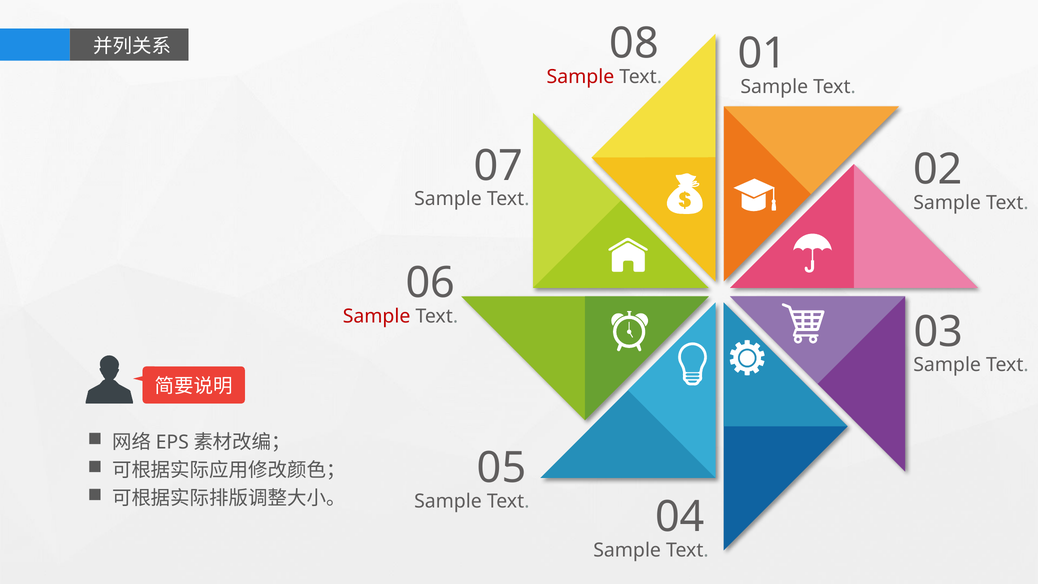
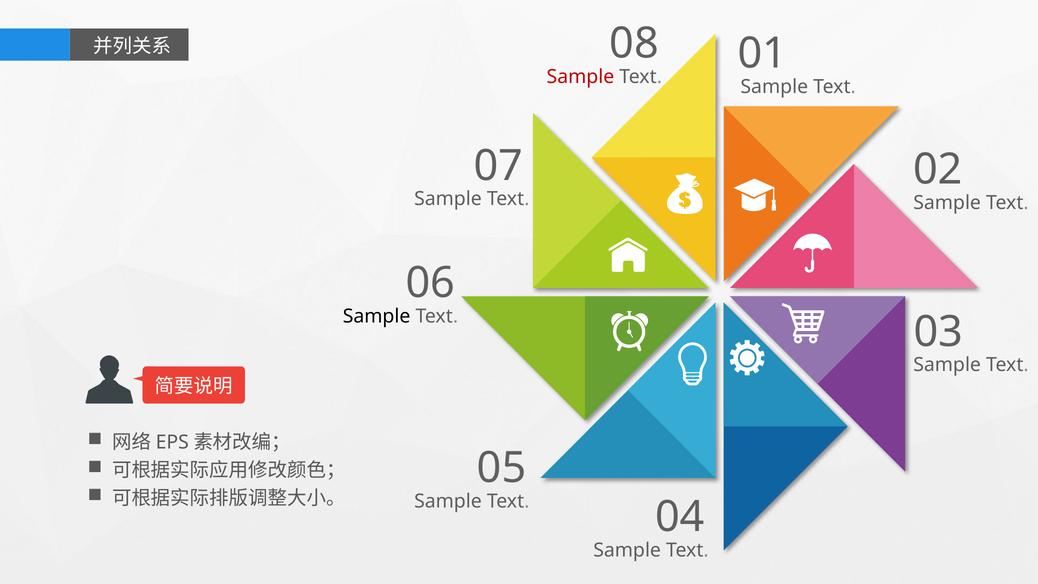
Sample at (377, 316) colour: red -> black
